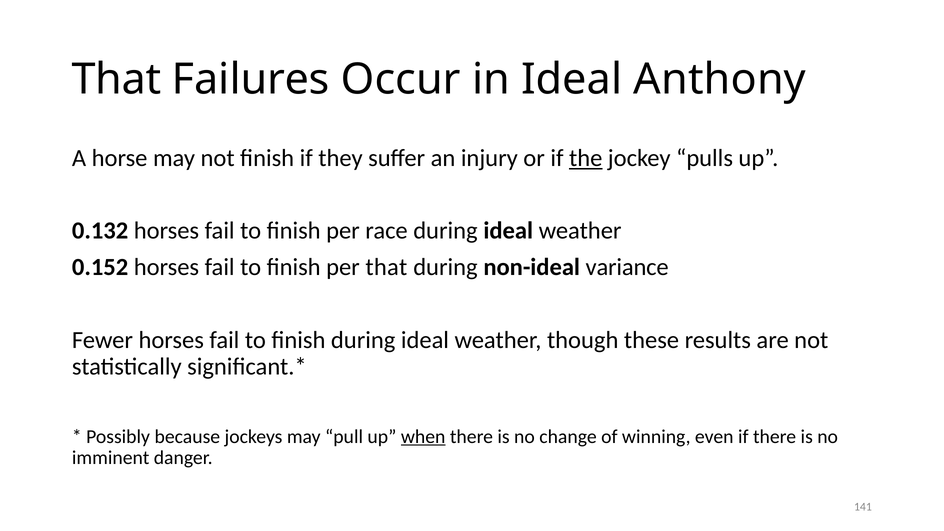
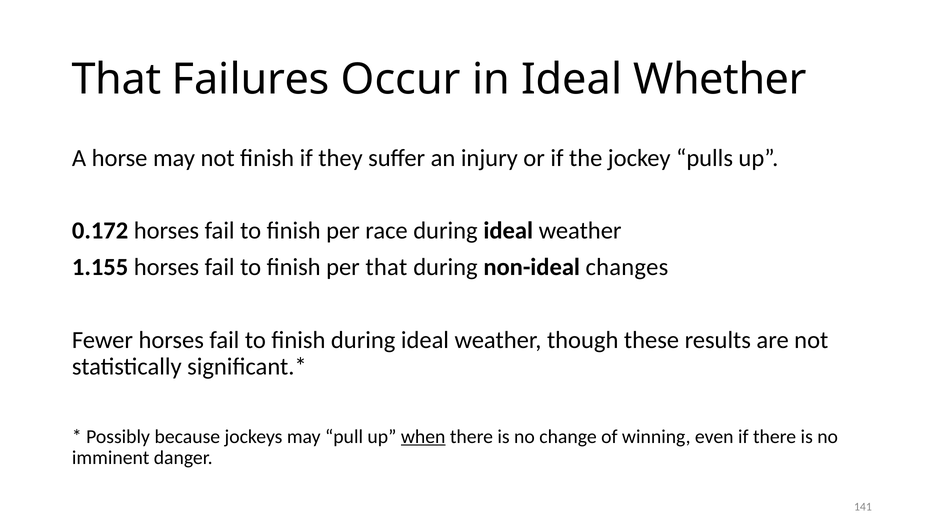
Anthony: Anthony -> Whether
the underline: present -> none
0.132: 0.132 -> 0.172
0.152: 0.152 -> 1.155
variance: variance -> changes
